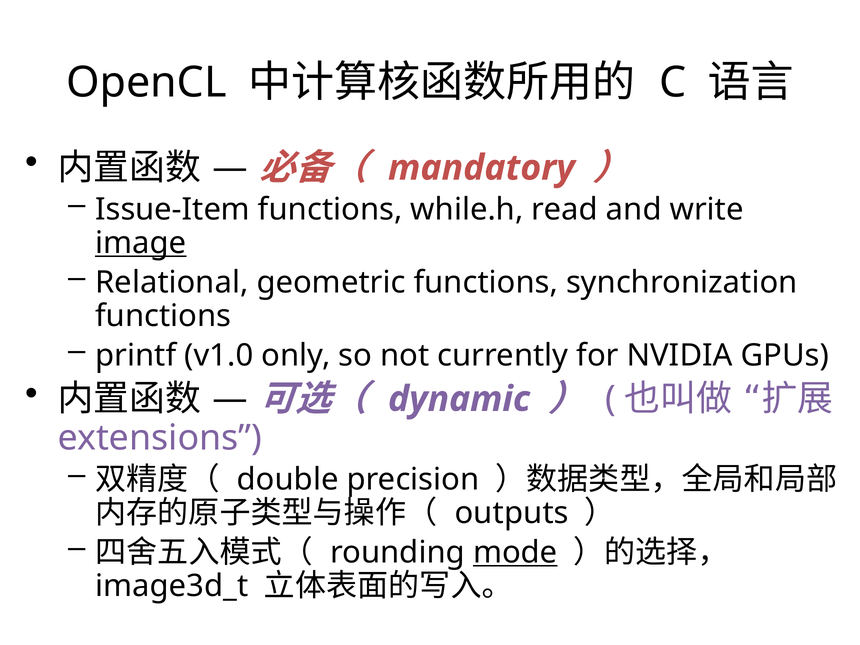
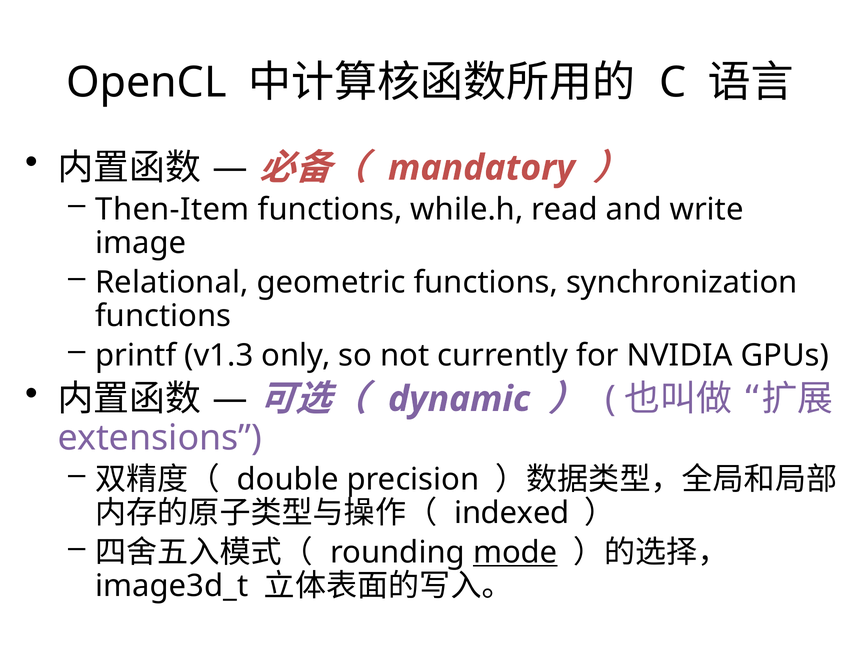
Issue-Item: Issue-Item -> Then-Item
image underline: present -> none
v1.0: v1.0 -> v1.3
outputs: outputs -> indexed
